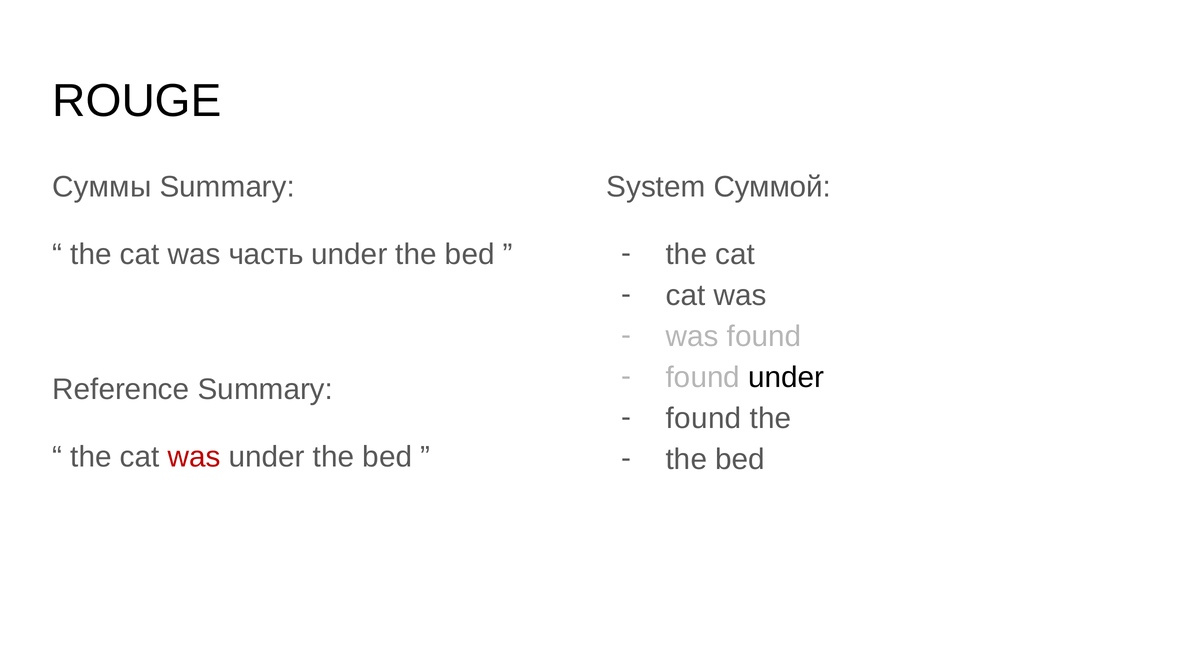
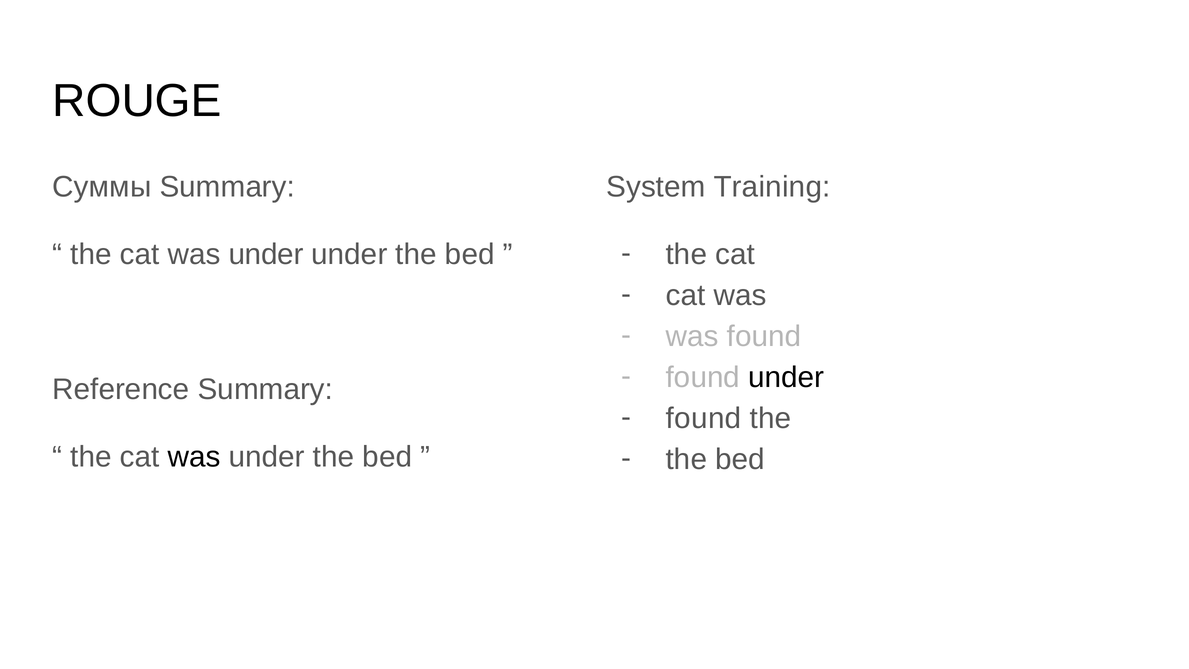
Суммой: Суммой -> Training
часть at (266, 254): часть -> under
was at (194, 457) colour: red -> black
